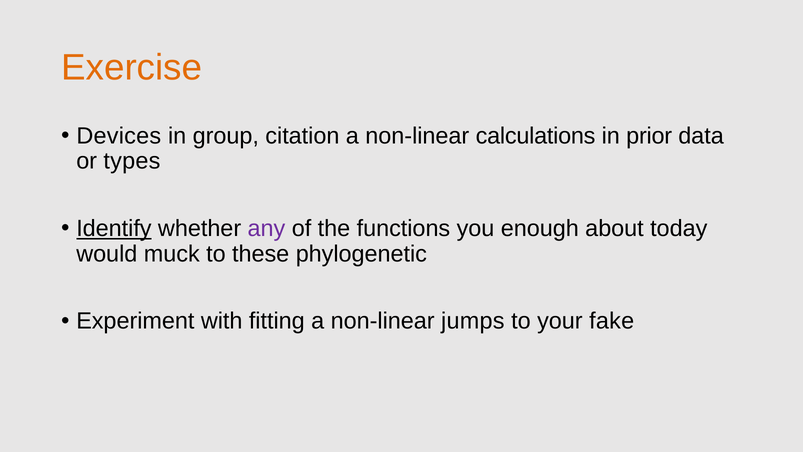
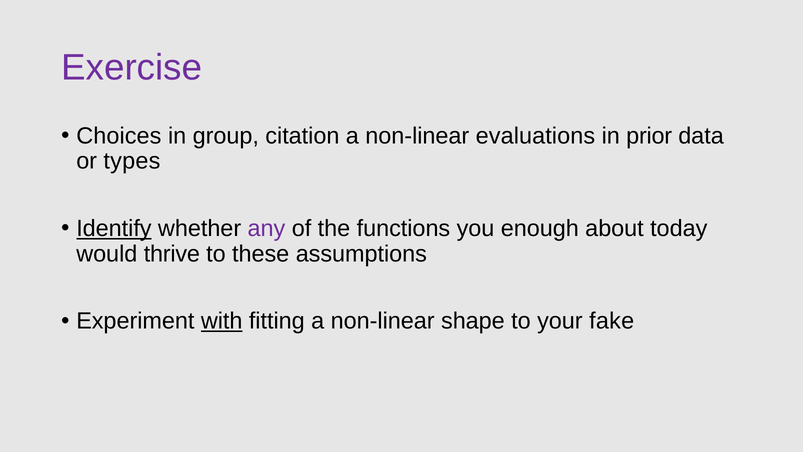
Exercise colour: orange -> purple
Devices: Devices -> Choices
calculations: calculations -> evaluations
muck: muck -> thrive
phylogenetic: phylogenetic -> assumptions
with underline: none -> present
jumps: jumps -> shape
